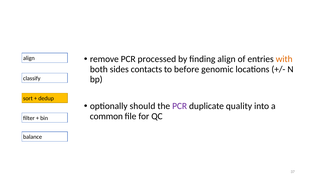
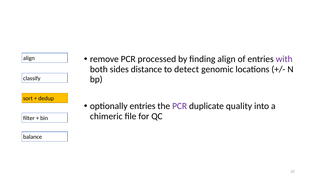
with colour: orange -> purple
contacts: contacts -> distance
before: before -> detect
optionally should: should -> entries
common: common -> chimeric
